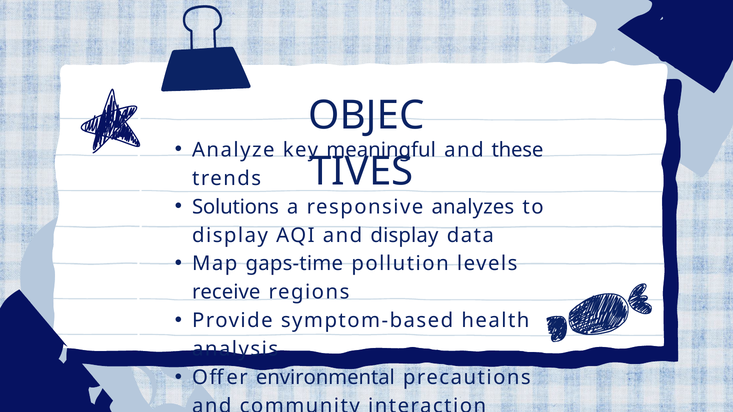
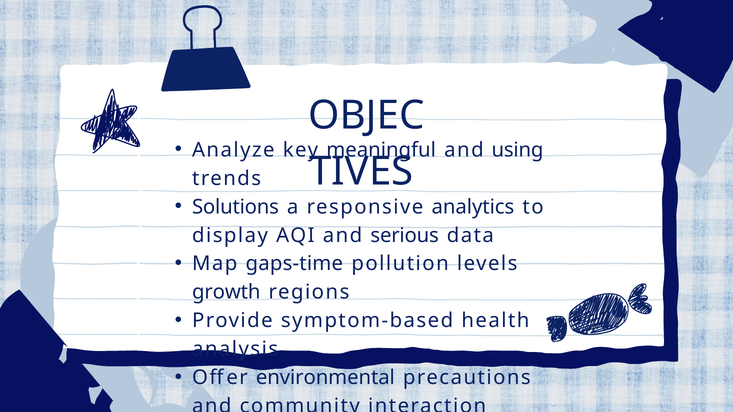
these: these -> using
analyzes: analyzes -> analytics
and display: display -> serious
receive: receive -> growth
